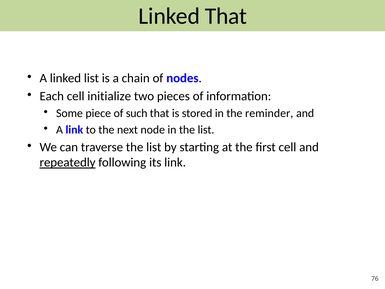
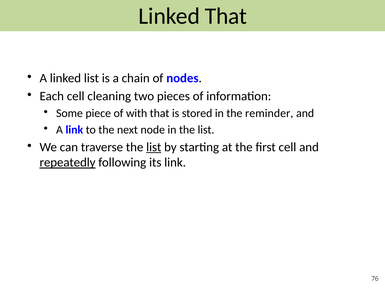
initialize: initialize -> cleaning
such: such -> with
list at (154, 147) underline: none -> present
